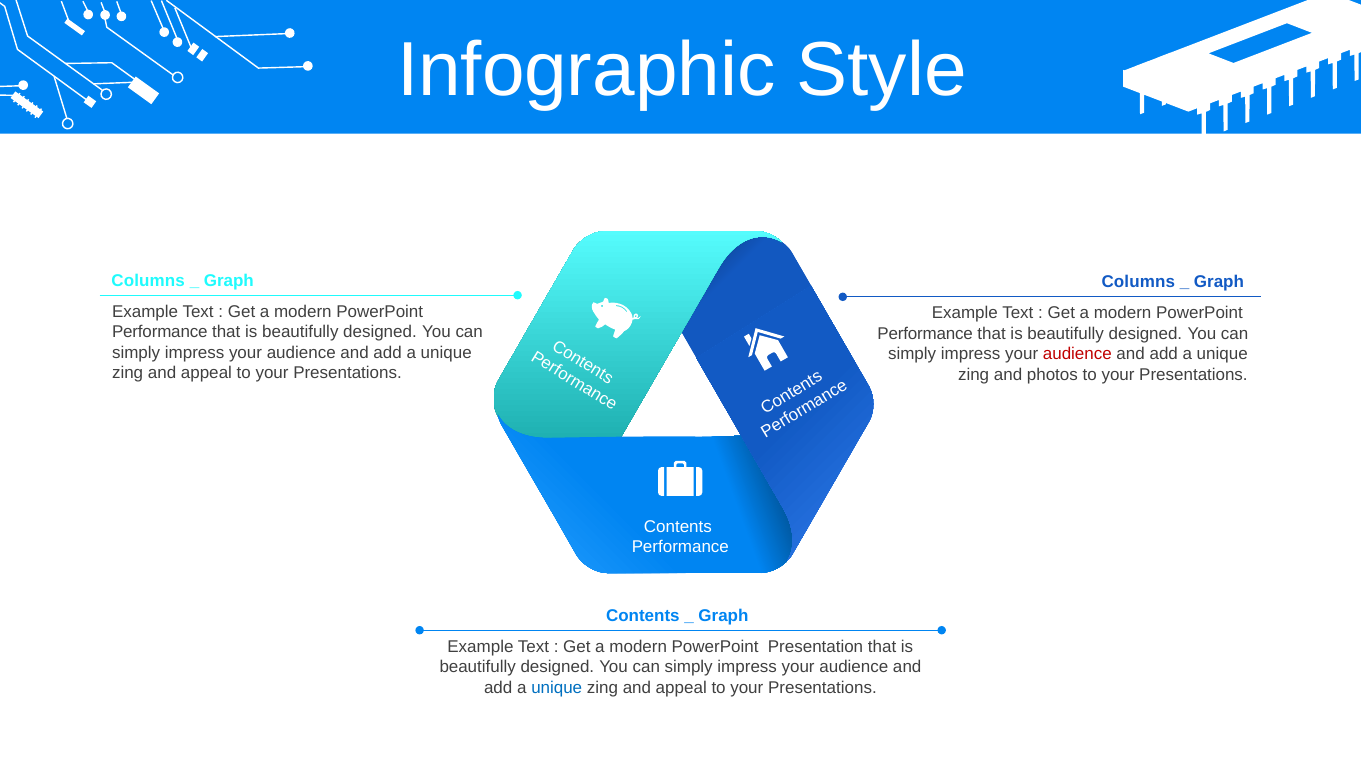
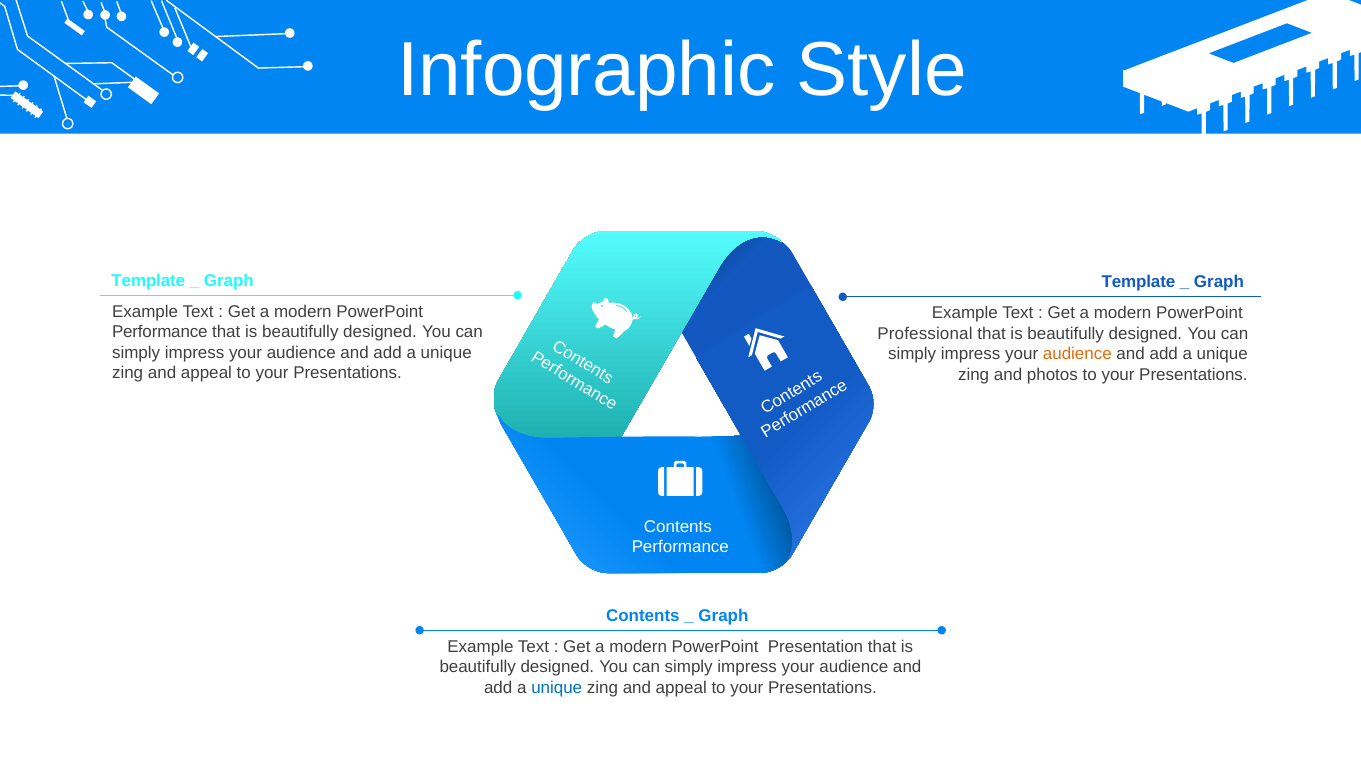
Columns at (148, 280): Columns -> Template
Columns at (1138, 282): Columns -> Template
Performance at (925, 333): Performance -> Professional
audience at (1077, 354) colour: red -> orange
